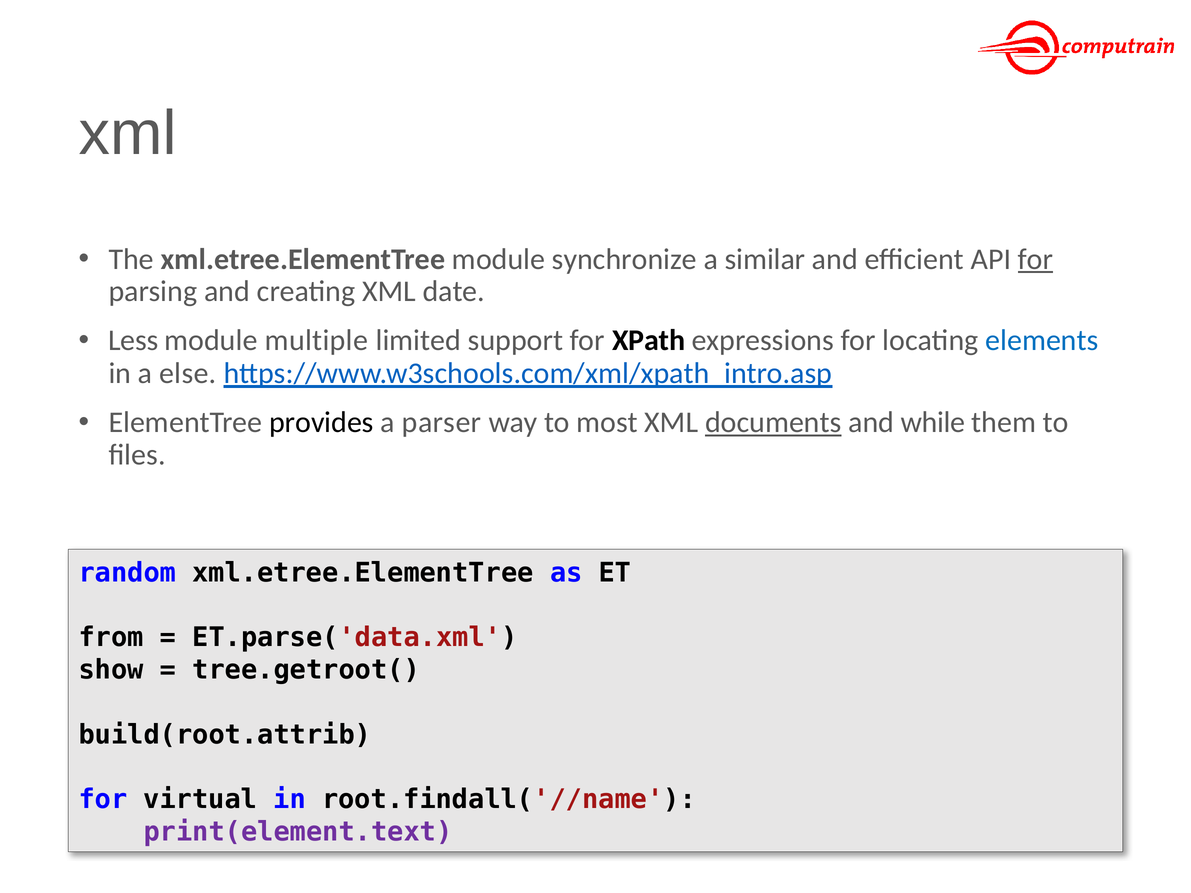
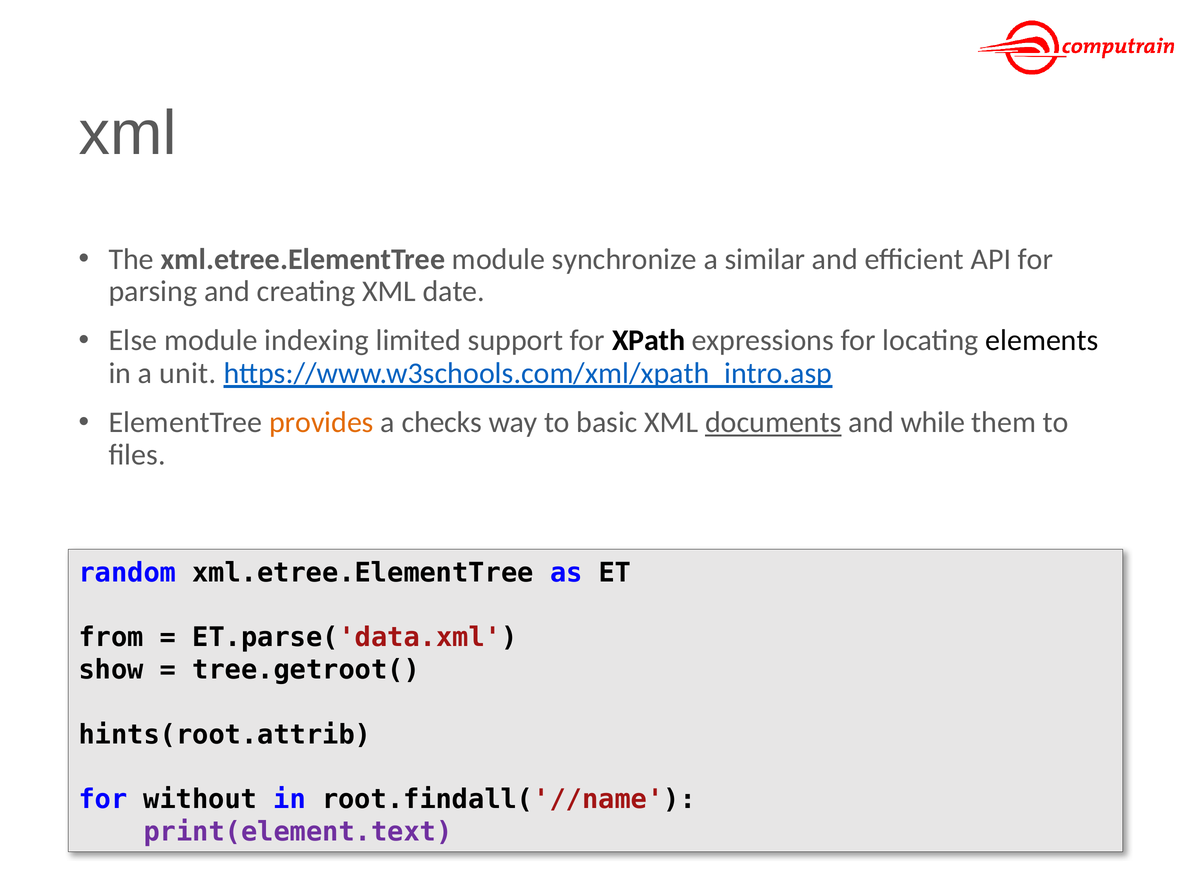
for at (1035, 259) underline: present -> none
Less: Less -> Else
multiple: multiple -> indexing
elements colour: blue -> black
else: else -> unit
provides colour: black -> orange
parser: parser -> checks
most: most -> basic
build(root.attrib: build(root.attrib -> hints(root.attrib
virtual: virtual -> without
